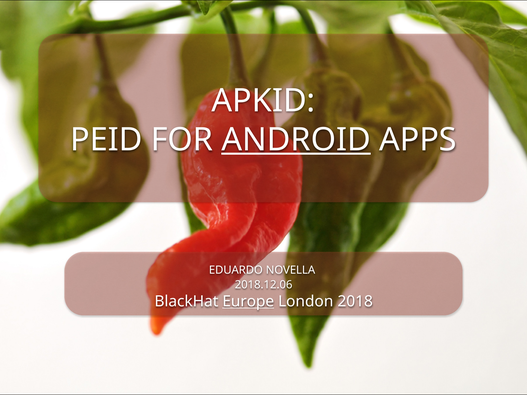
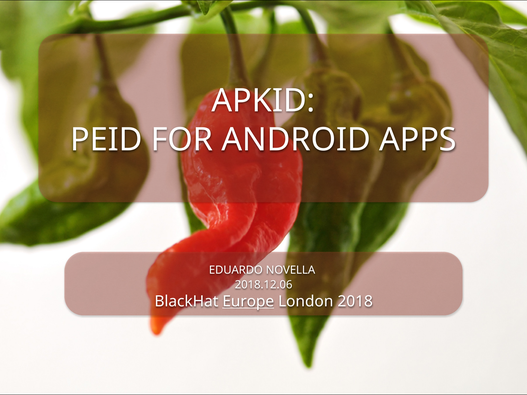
ANDROID underline: present -> none
